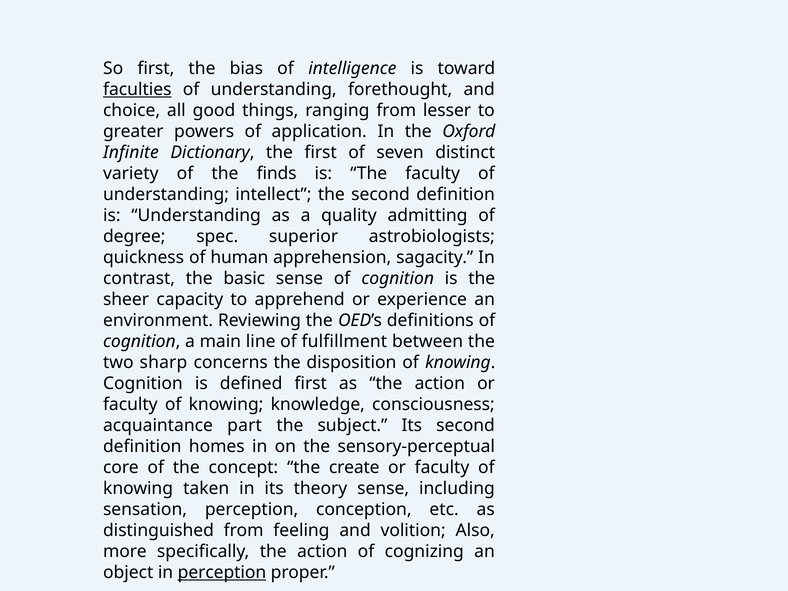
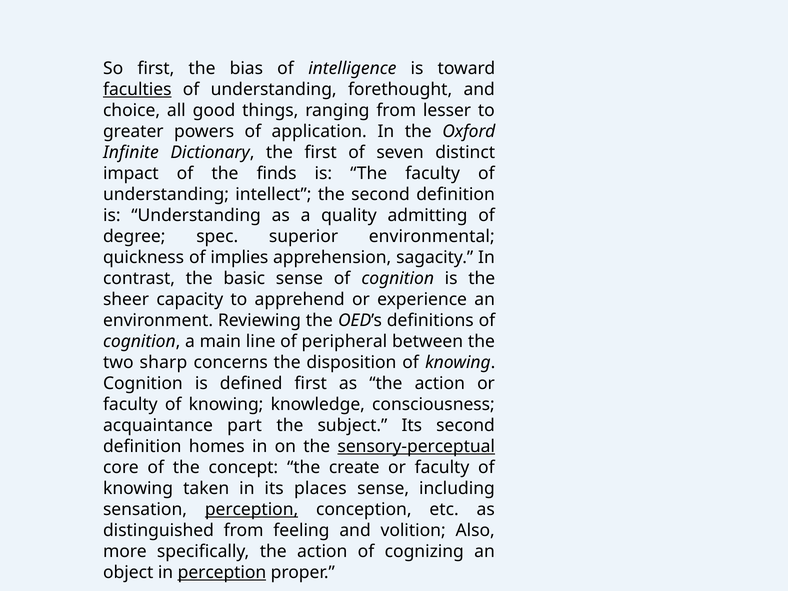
variety: variety -> impact
astrobiologists: astrobiologists -> environmental
human: human -> implies
fulfillment: fulfillment -> peripheral
sensory-perceptual underline: none -> present
theory: theory -> places
perception at (252, 509) underline: none -> present
